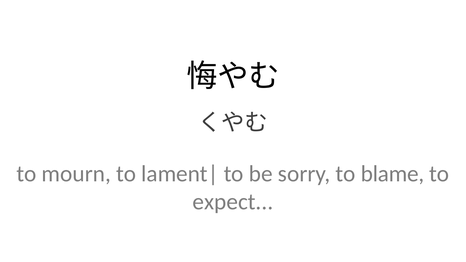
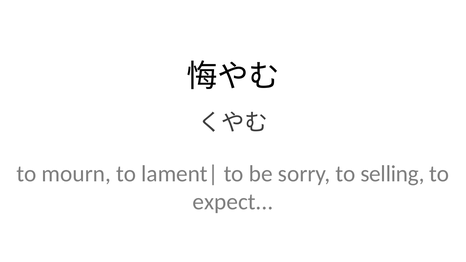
blame: blame -> selling
